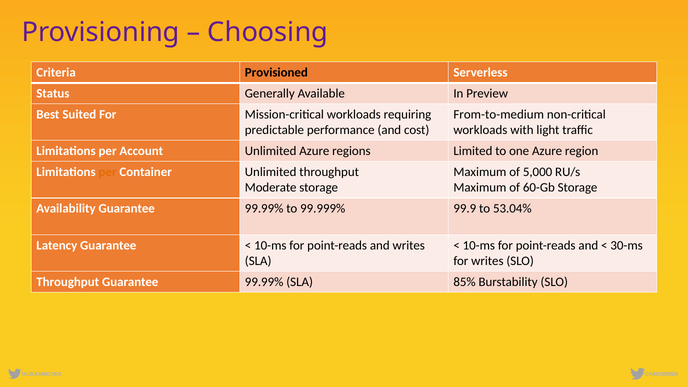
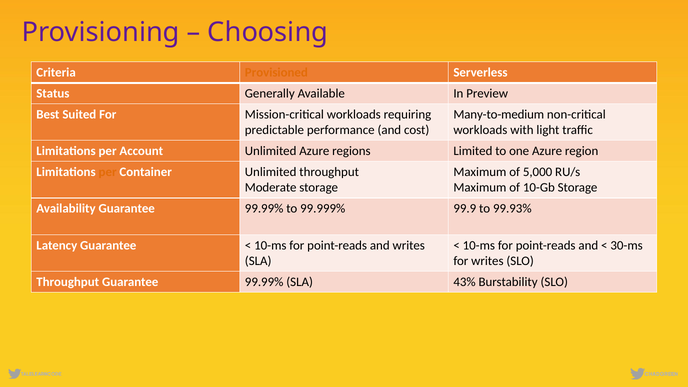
Provisioned colour: black -> orange
From-to-medium: From-to-medium -> Many-to-medium
60-Gb: 60-Gb -> 10-Gb
53.04%: 53.04% -> 99.93%
85%: 85% -> 43%
